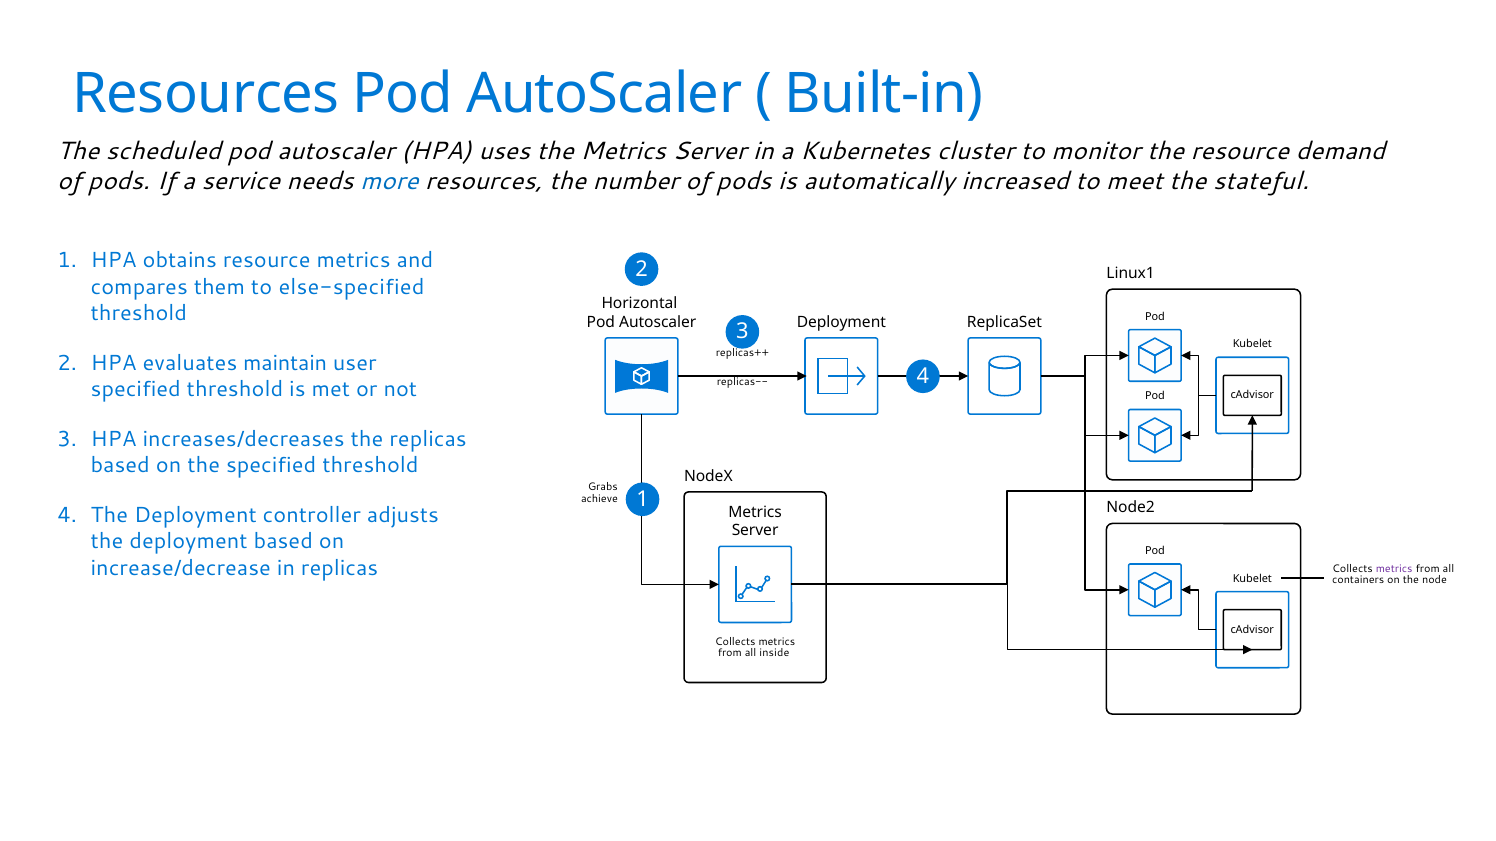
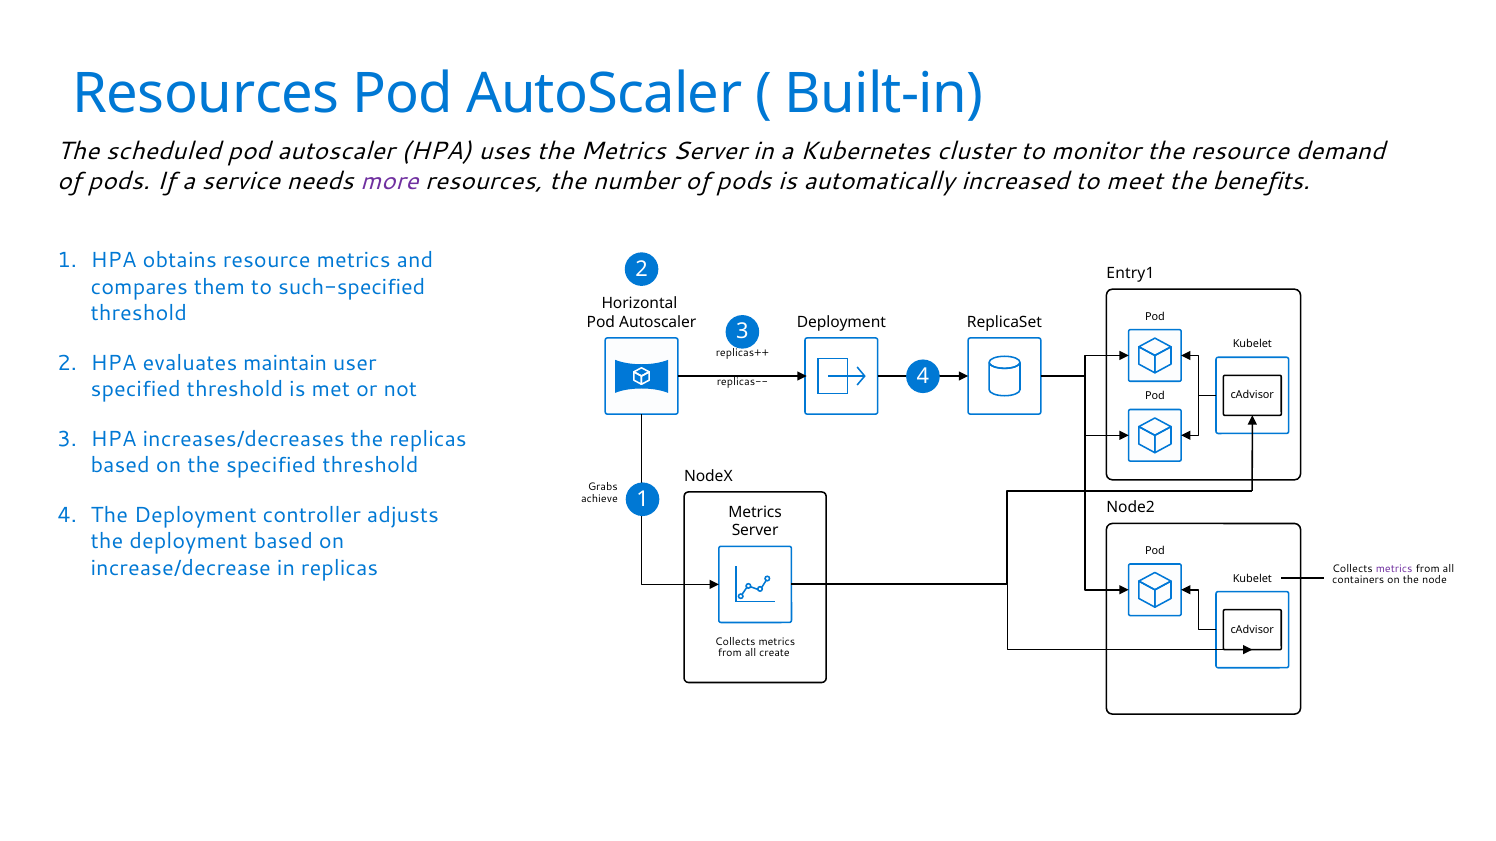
more colour: blue -> purple
stateful: stateful -> benefits
Linux1: Linux1 -> Entry1
else-specified: else-specified -> such-specified
inside: inside -> create
